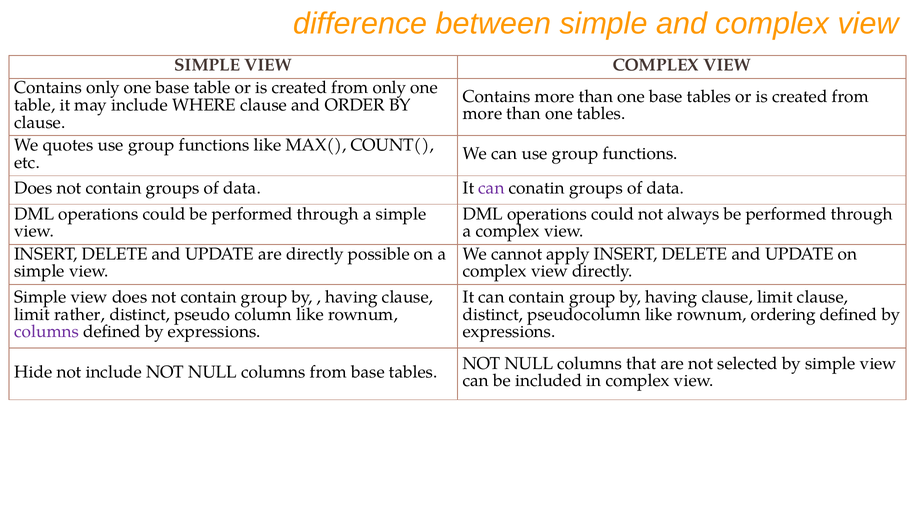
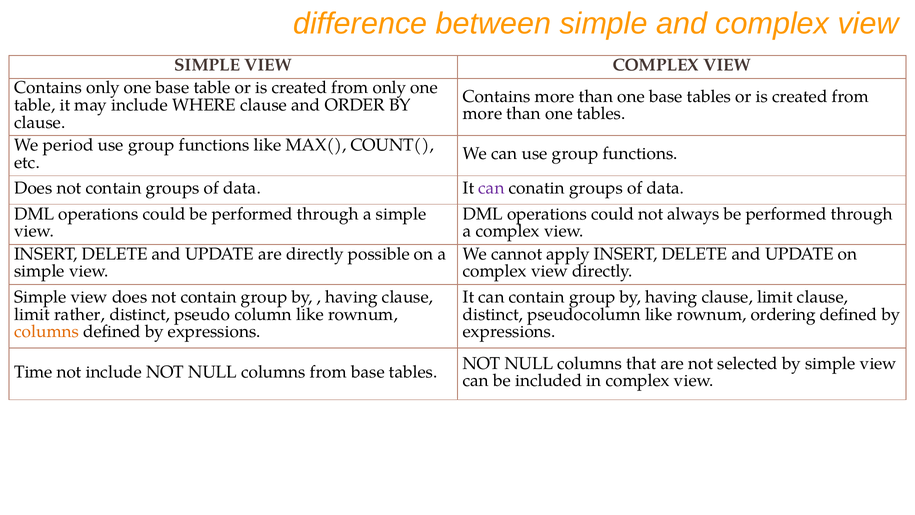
quotes: quotes -> period
columns at (47, 331) colour: purple -> orange
Hide: Hide -> Time
